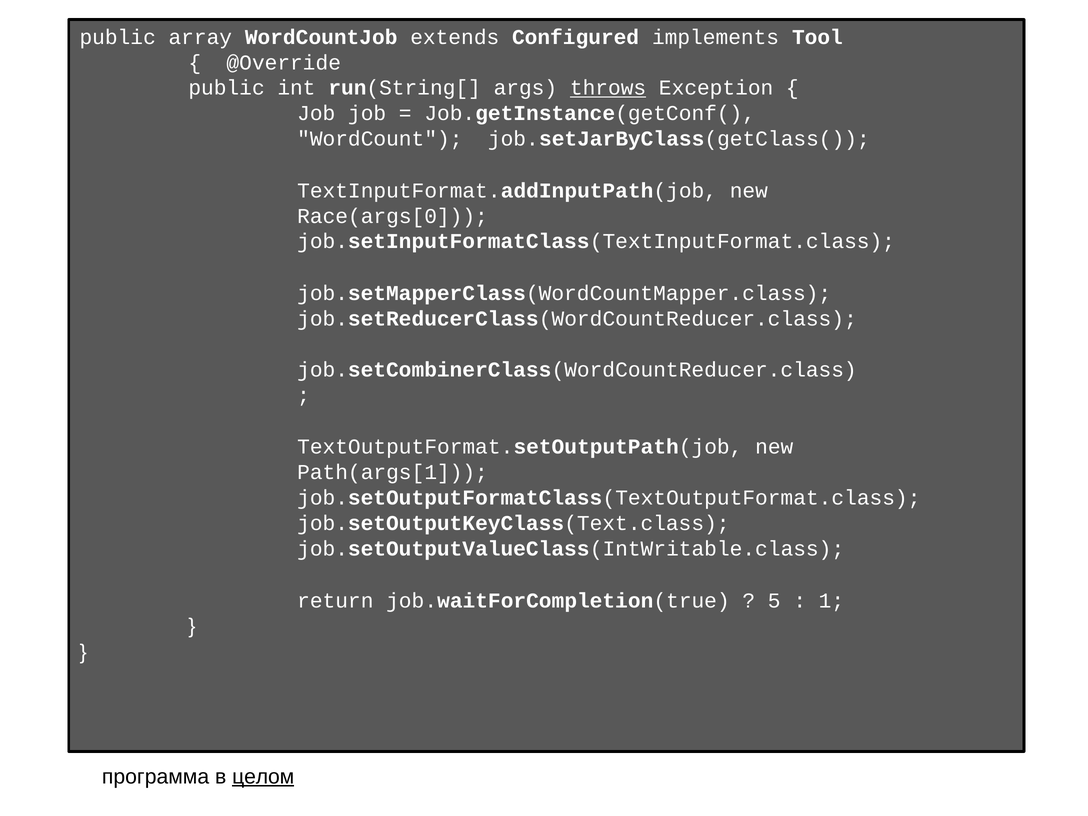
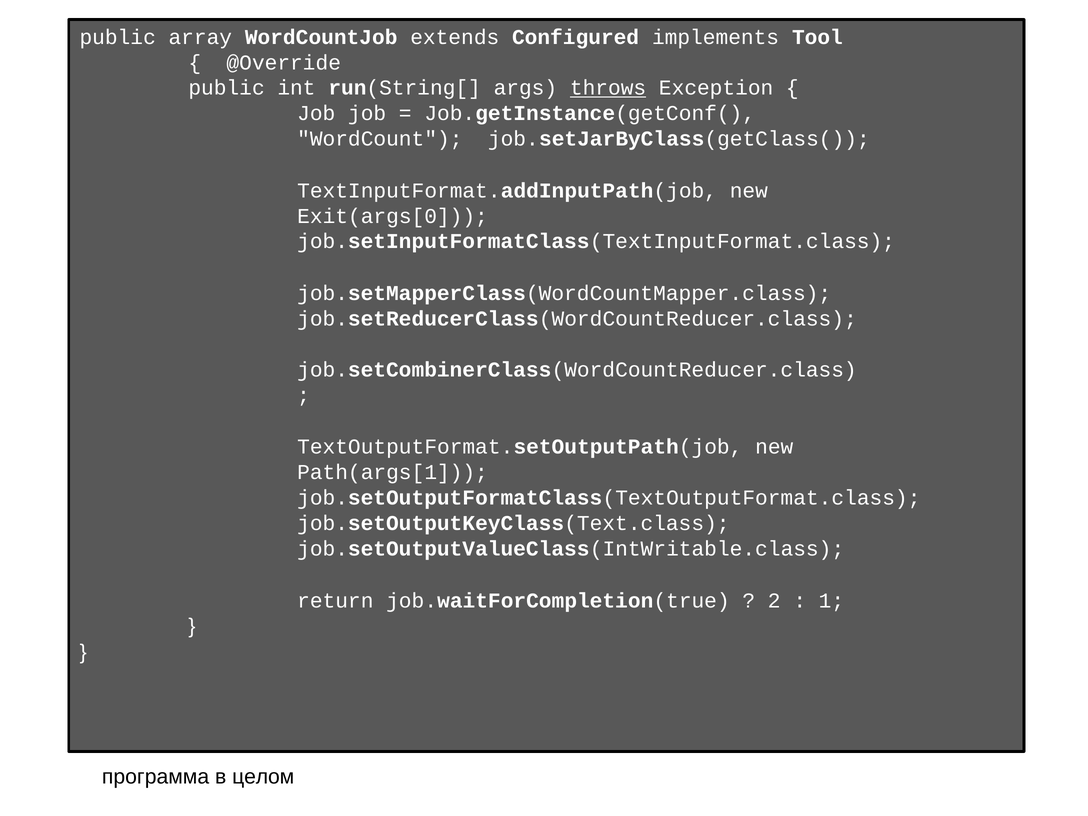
Race(args[0: Race(args[0 -> Exit(args[0
5: 5 -> 2
целом underline: present -> none
